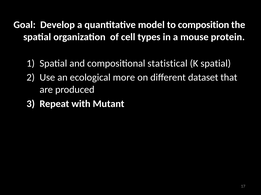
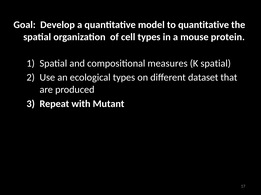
to composition: composition -> quantitative
statistical: statistical -> measures
ecological more: more -> types
